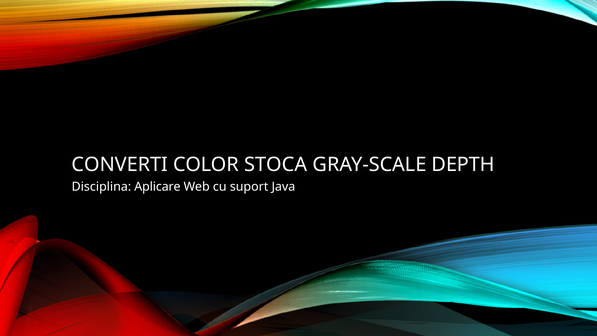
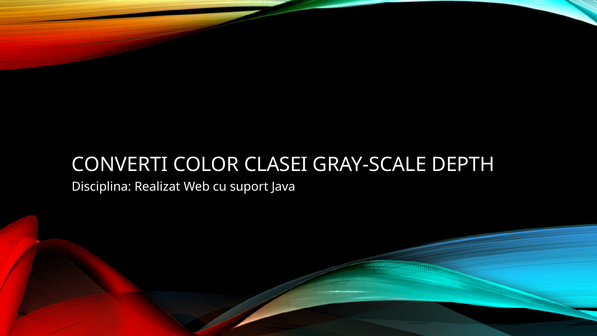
STOCA: STOCA -> CLASEI
Aplicare: Aplicare -> Realizat
